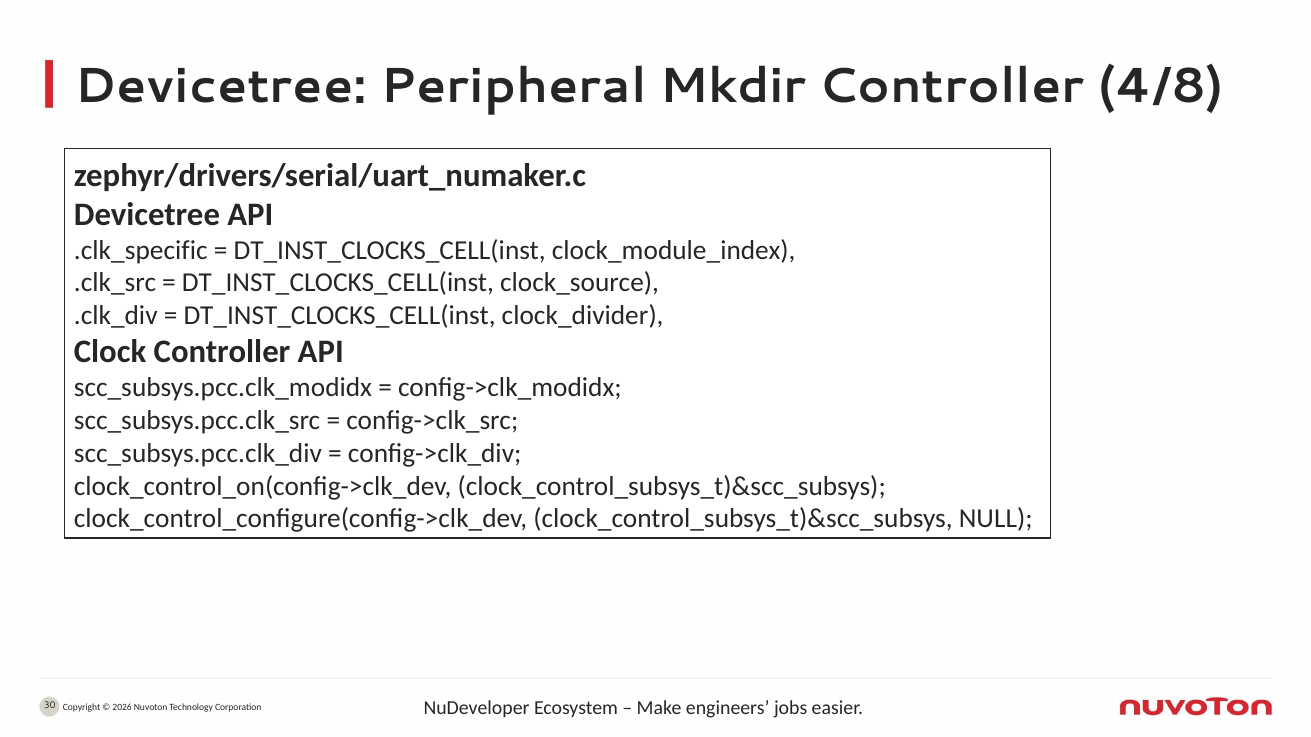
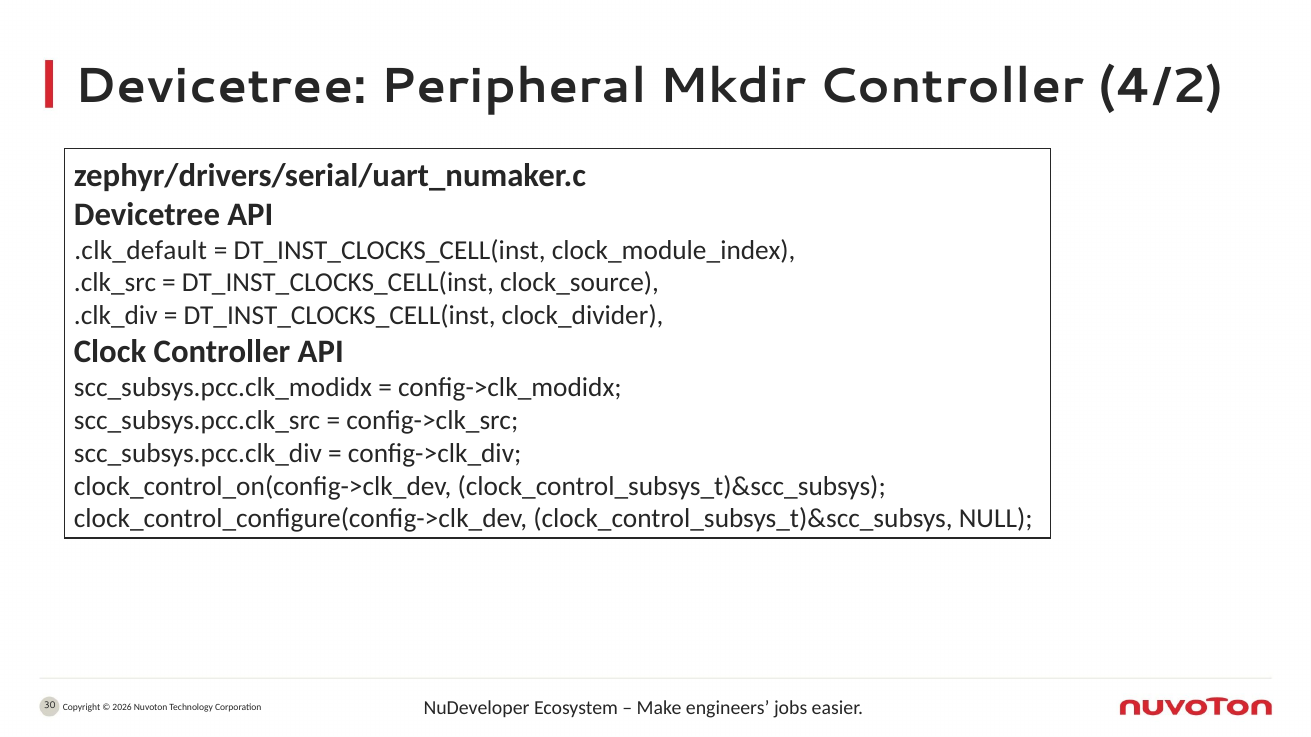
4/8: 4/8 -> 4/2
.clk_specific: .clk_specific -> .clk_default
